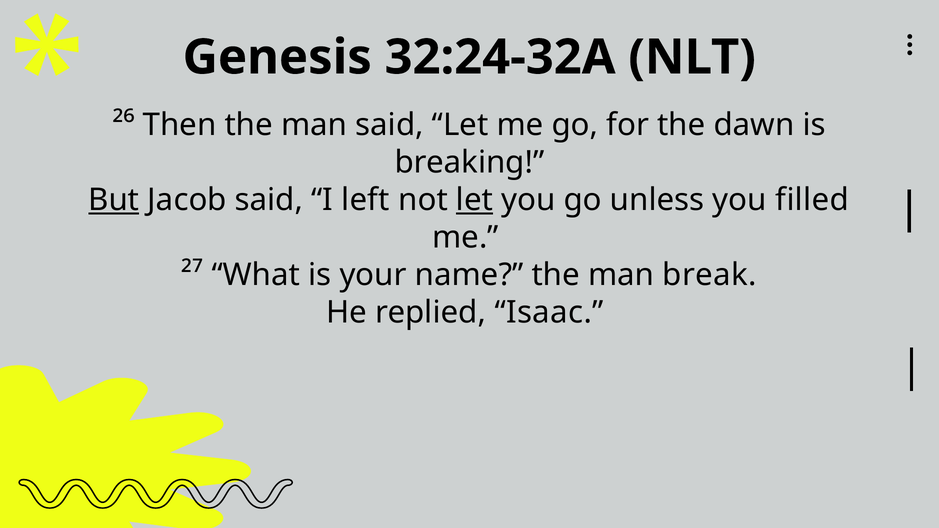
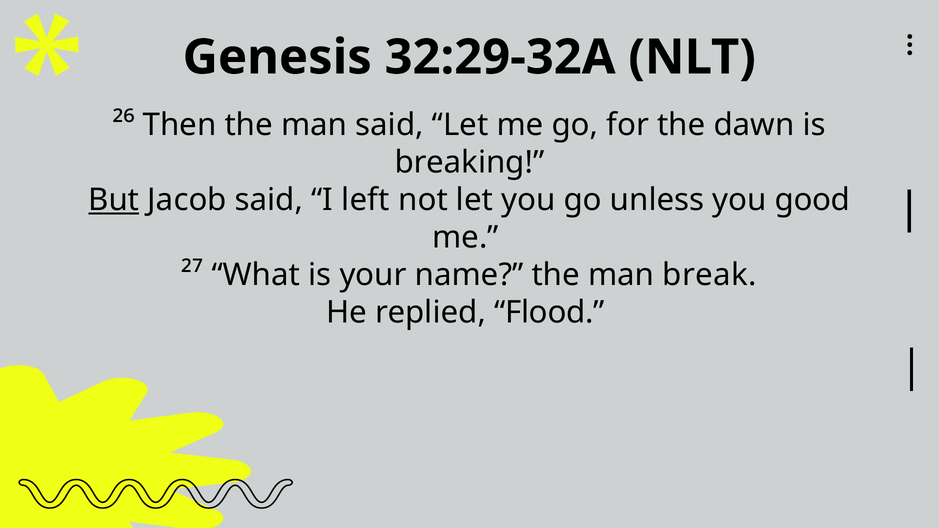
32:24-32A: 32:24-32A -> 32:29-32A
let at (474, 200) underline: present -> none
filled: filled -> good
Isaac: Isaac -> Flood
